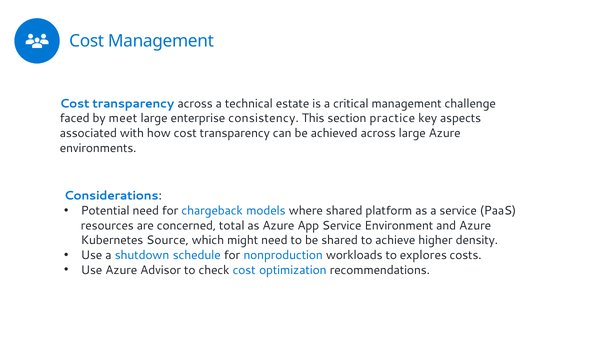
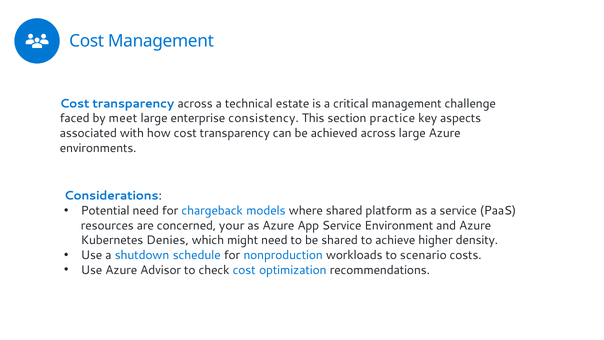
total: total -> your
Source: Source -> Denies
explores: explores -> scenario
